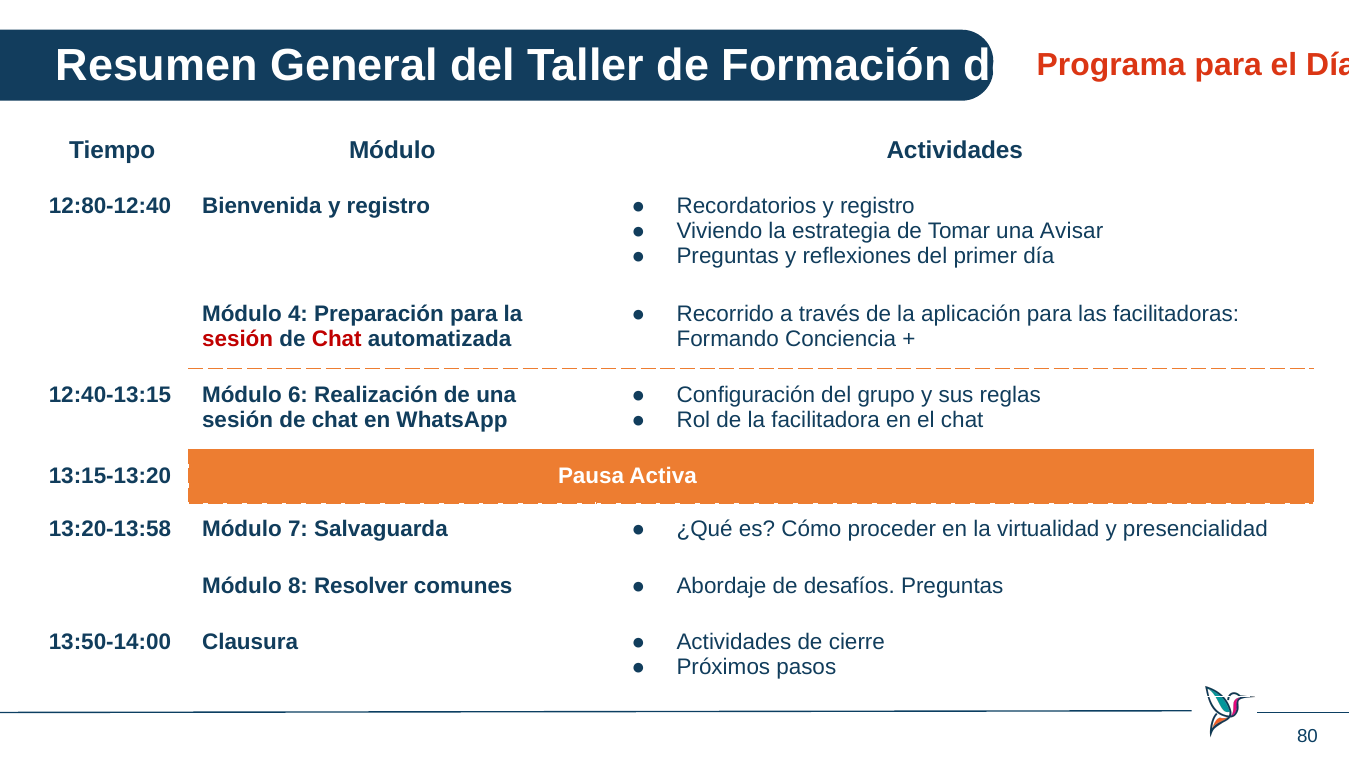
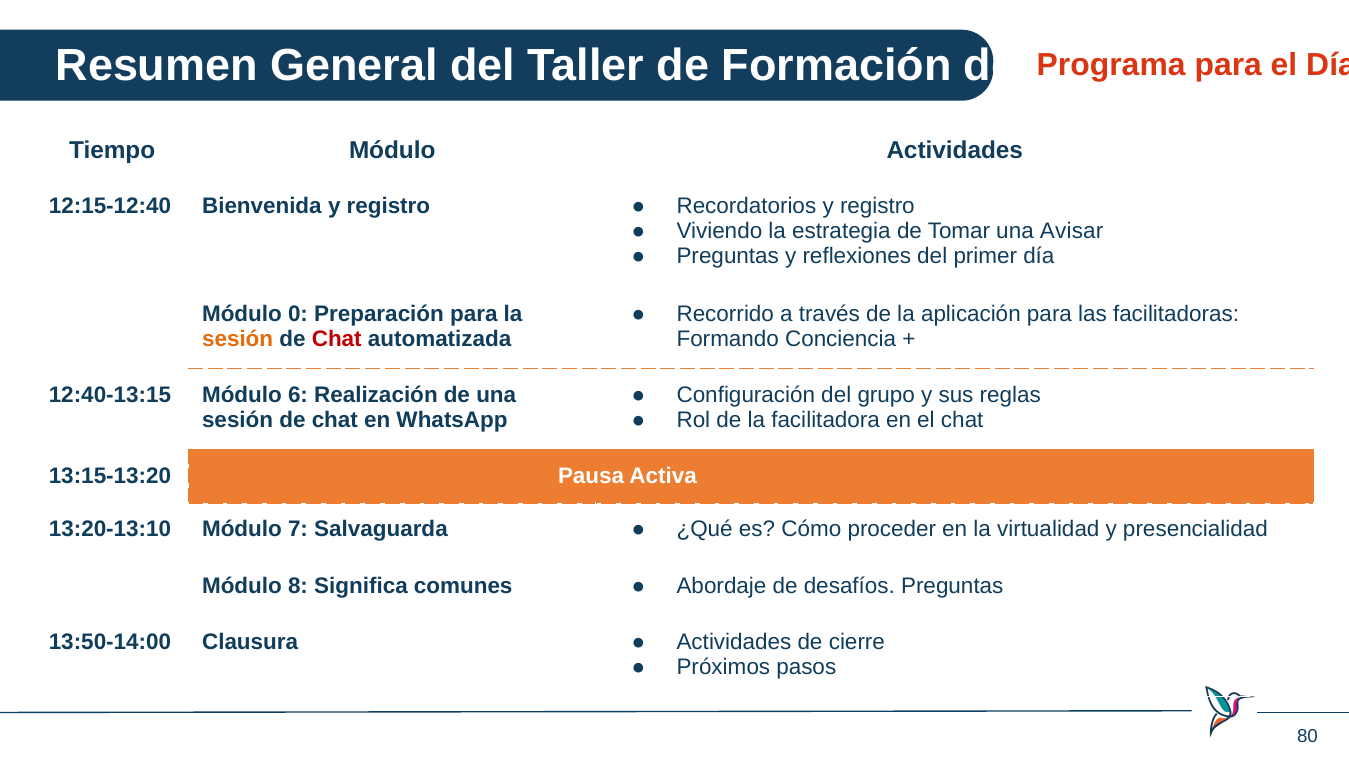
12:80-12:40: 12:80-12:40 -> 12:15-12:40
4: 4 -> 0
sesión at (238, 339) colour: red -> orange
13:20-13:58: 13:20-13:58 -> 13:20-13:10
Resolver: Resolver -> Significa
